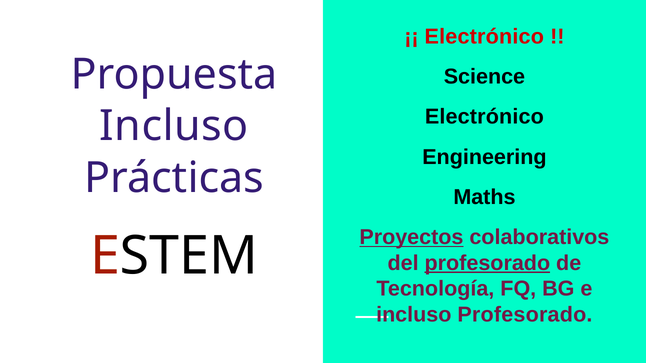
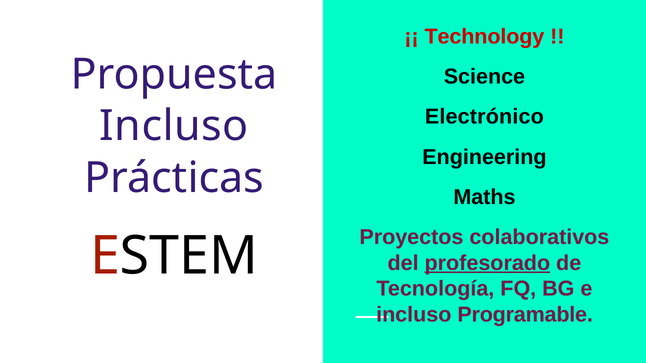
Electrónico at (484, 37): Electrónico -> Technology
Proyectos underline: present -> none
incluso Profesorado: Profesorado -> Programable
